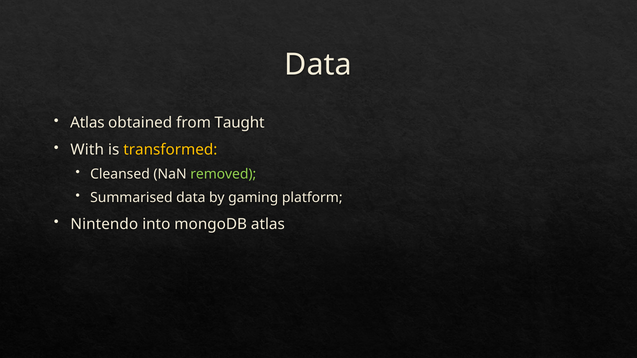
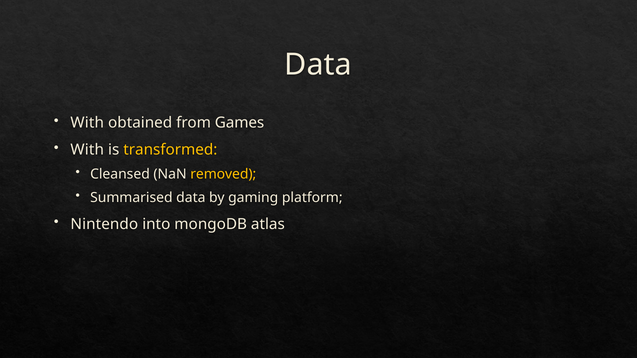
Atlas at (87, 123): Atlas -> With
Taught: Taught -> Games
removed colour: light green -> yellow
